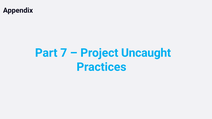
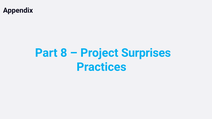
7: 7 -> 8
Uncaught: Uncaught -> Surprises
